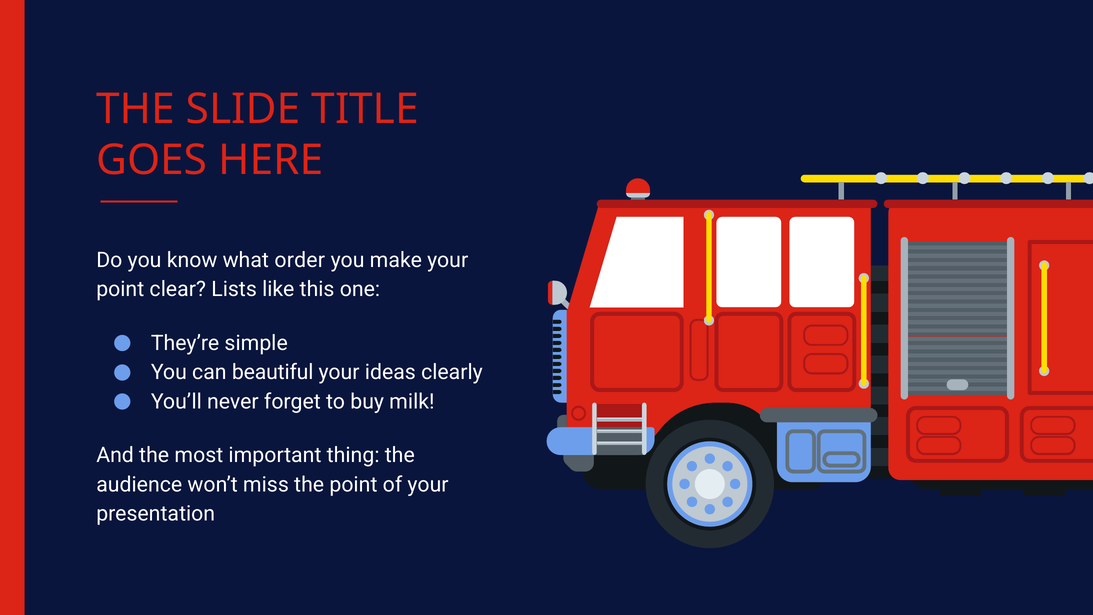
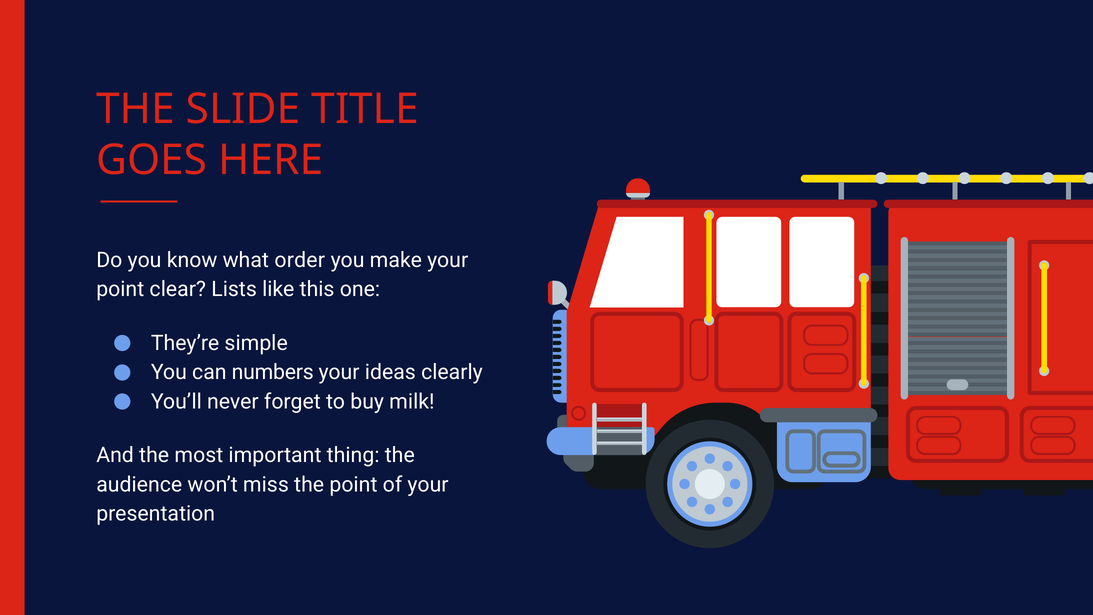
beautiful: beautiful -> numbers
